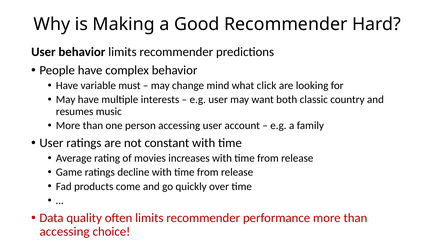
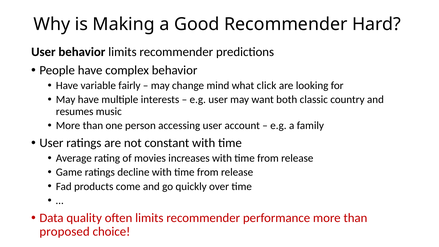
must: must -> fairly
accessing at (65, 232): accessing -> proposed
